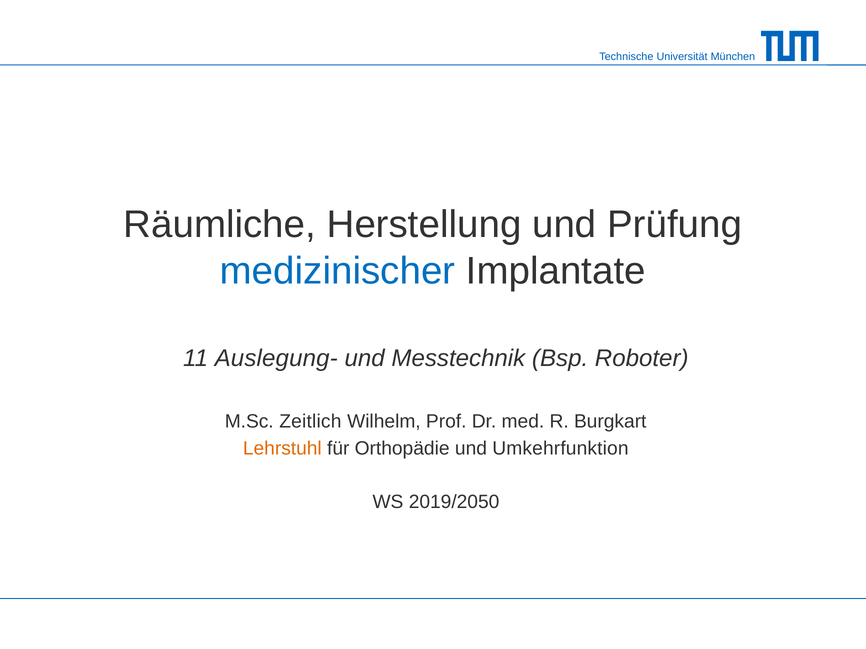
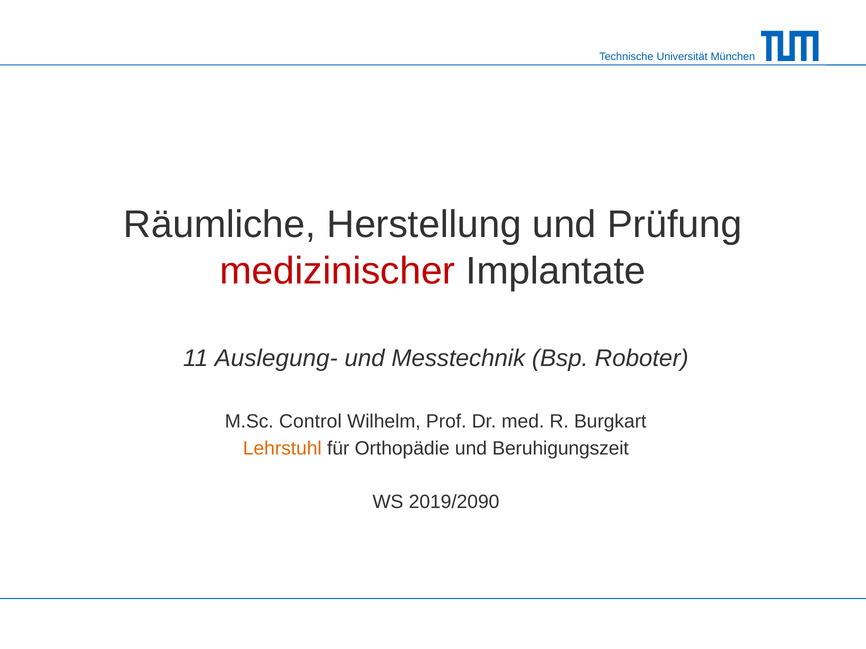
medizinischer colour: blue -> red
Zeitlich: Zeitlich -> Control
Umkehrfunktion: Umkehrfunktion -> Beruhigungszeit
2019/2050: 2019/2050 -> 2019/2090
